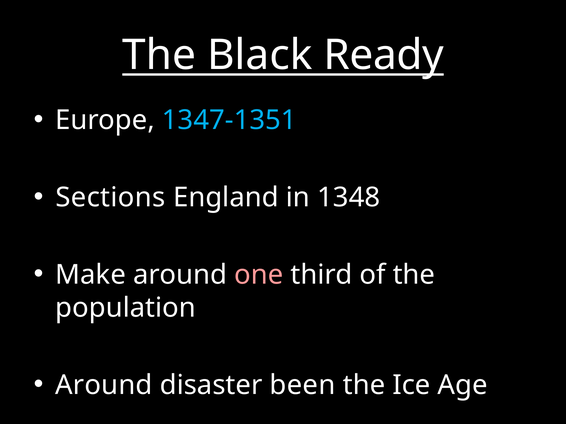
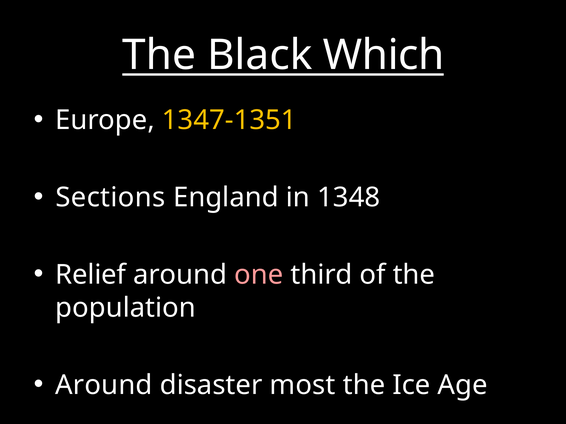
Ready: Ready -> Which
1347-1351 colour: light blue -> yellow
Make: Make -> Relief
been: been -> most
